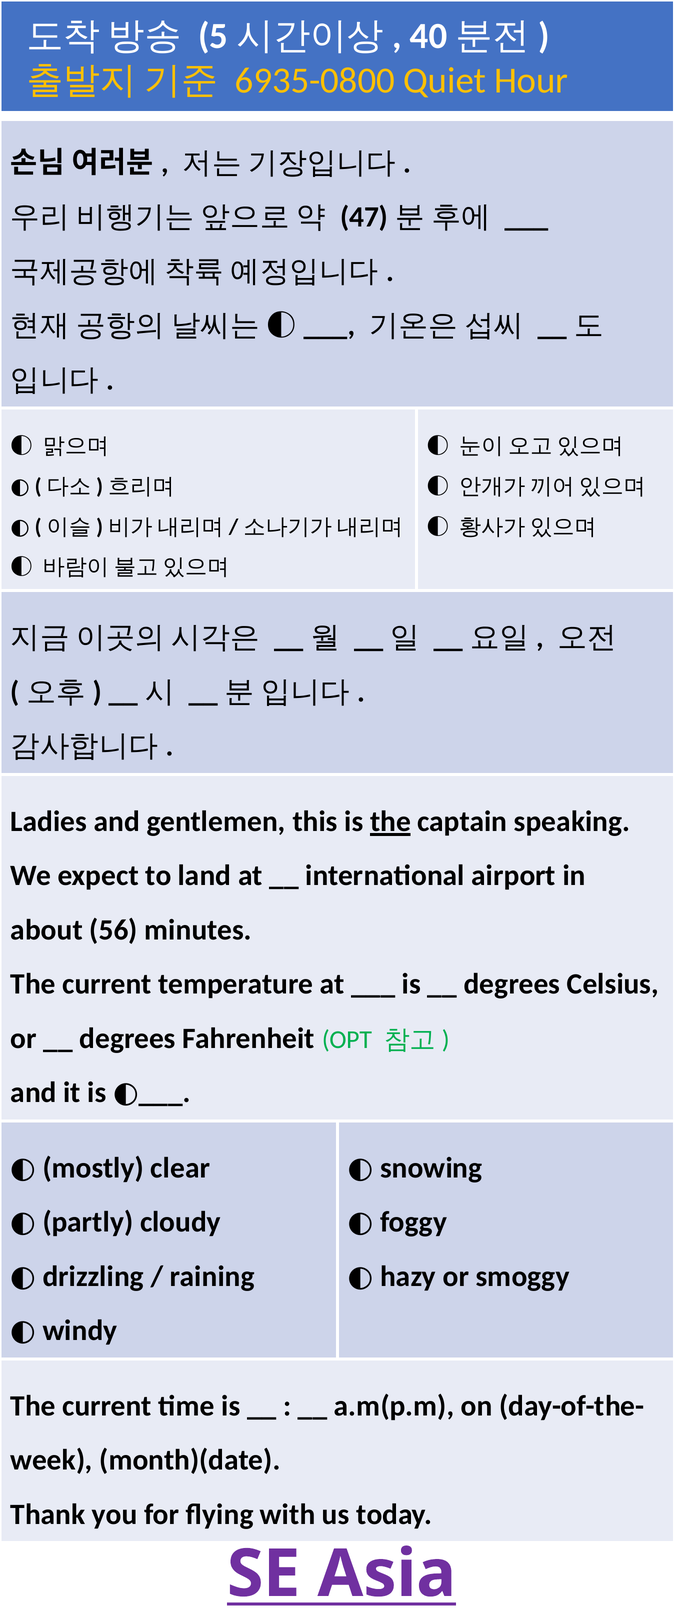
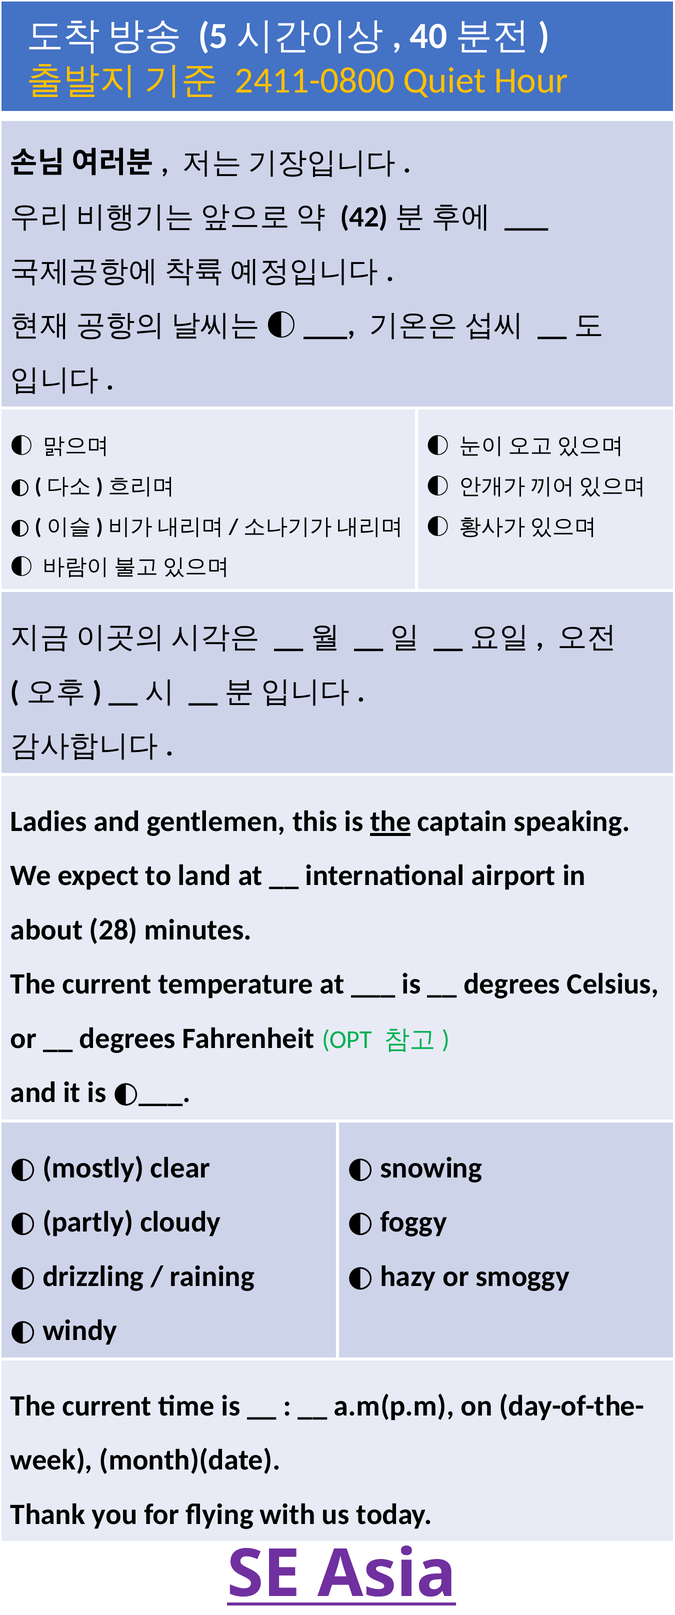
6935-0800: 6935-0800 -> 2411-0800
47: 47 -> 42
56: 56 -> 28
